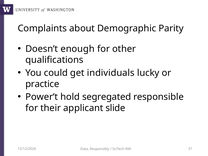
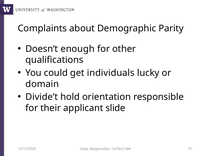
practice: practice -> domain
Power’t: Power’t -> Divide’t
segregated: segregated -> orientation
